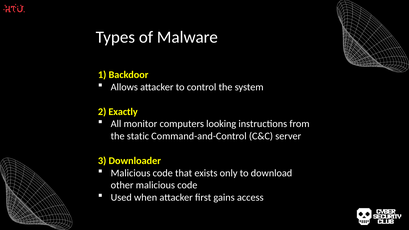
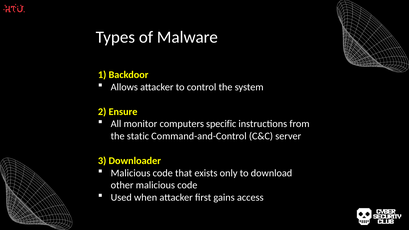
Exactly: Exactly -> Ensure
looking: looking -> specific
